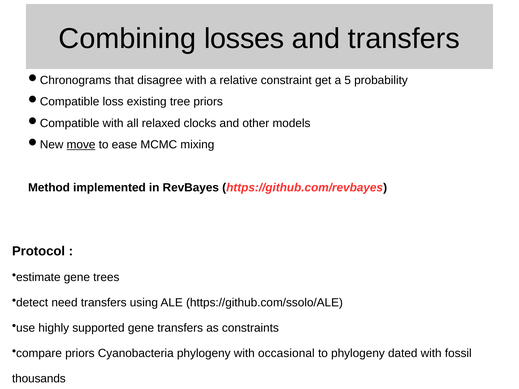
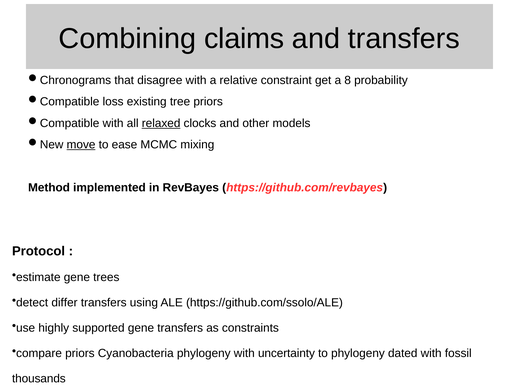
losses: losses -> claims
5: 5 -> 8
relaxed underline: none -> present
need: need -> differ
occasional: occasional -> uncertainty
